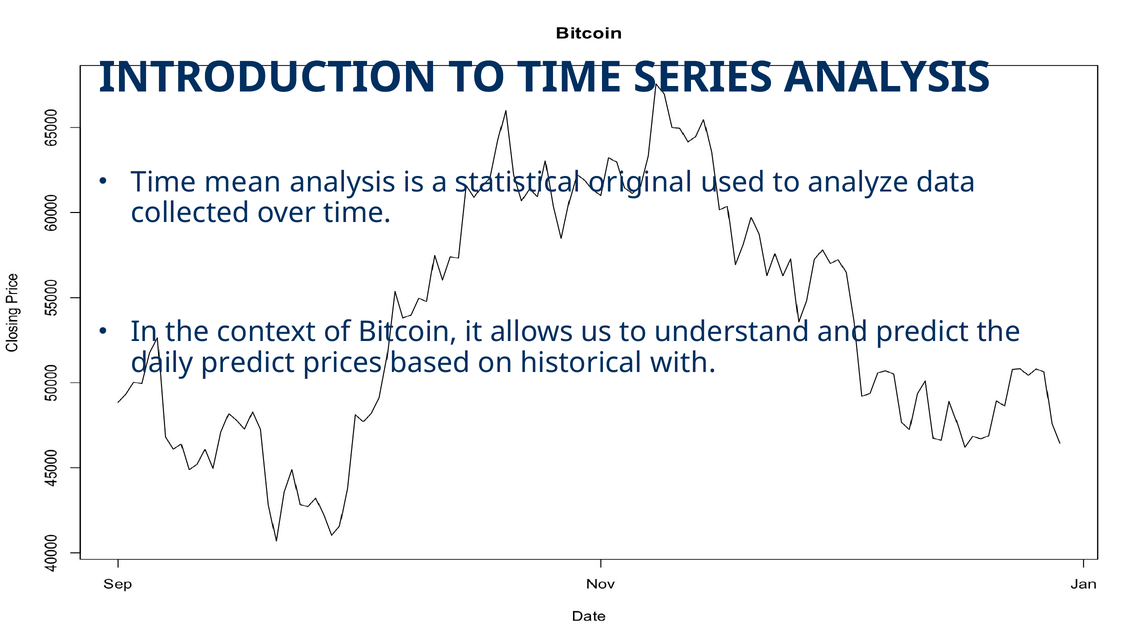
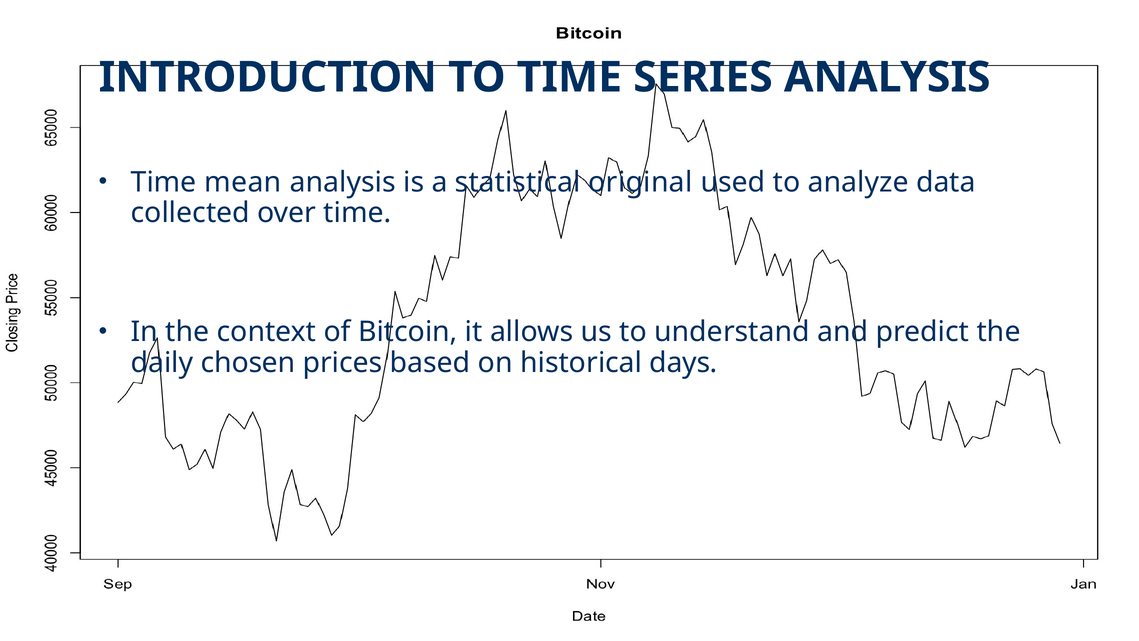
daily predict: predict -> chosen
with: with -> days
